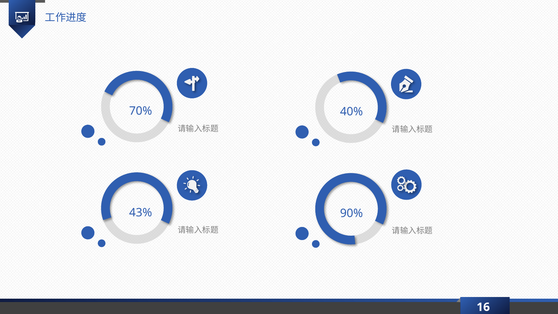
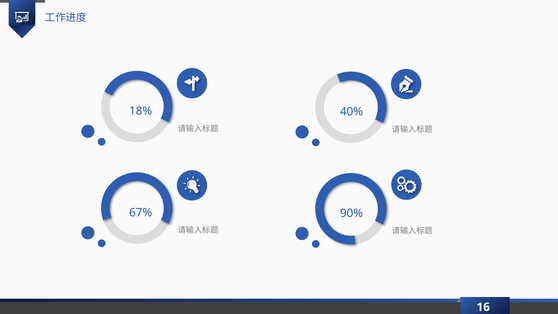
70%: 70% -> 18%
43%: 43% -> 67%
